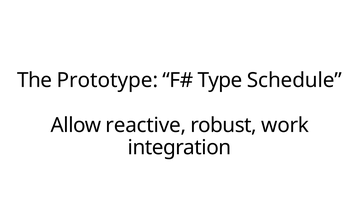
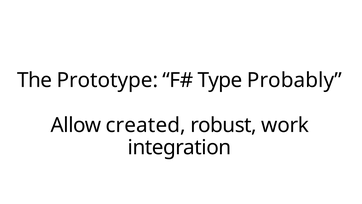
Schedule: Schedule -> Probably
reactive: reactive -> created
